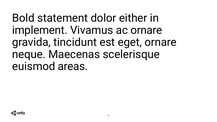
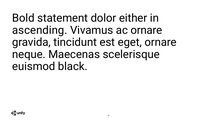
implement: implement -> ascending
areas: areas -> black
